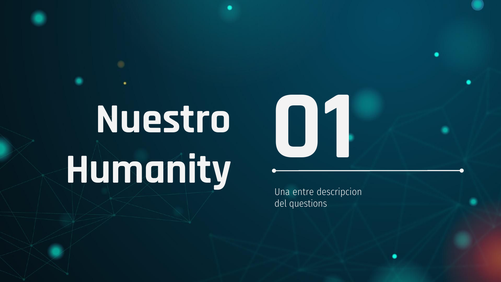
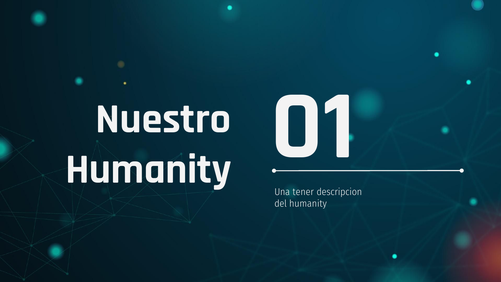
entre: entre -> tener
del questions: questions -> humanity
